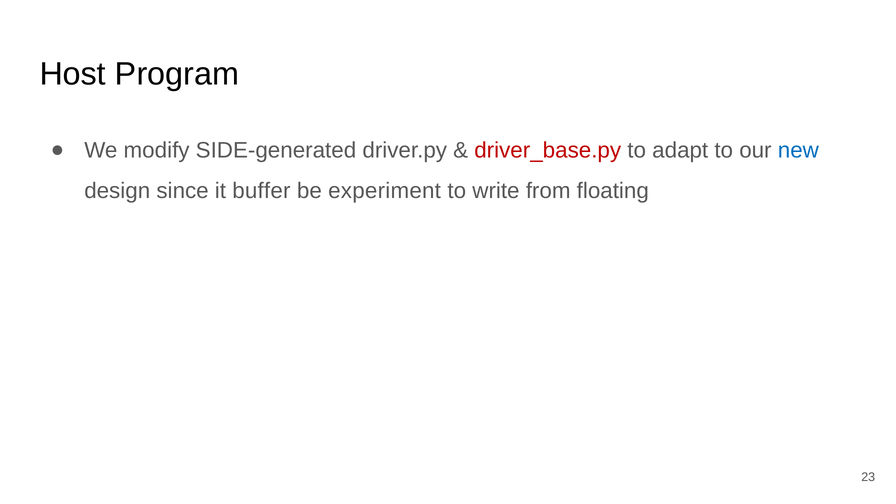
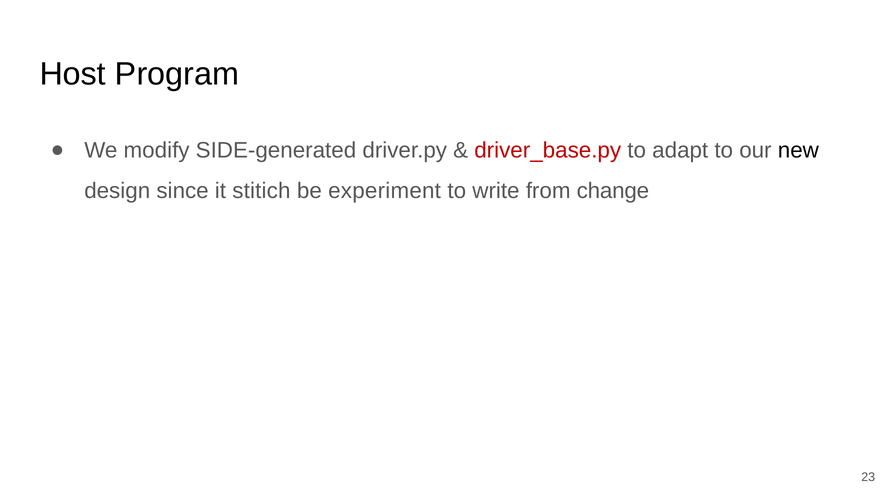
new colour: blue -> black
buffer: buffer -> stitich
floating: floating -> change
